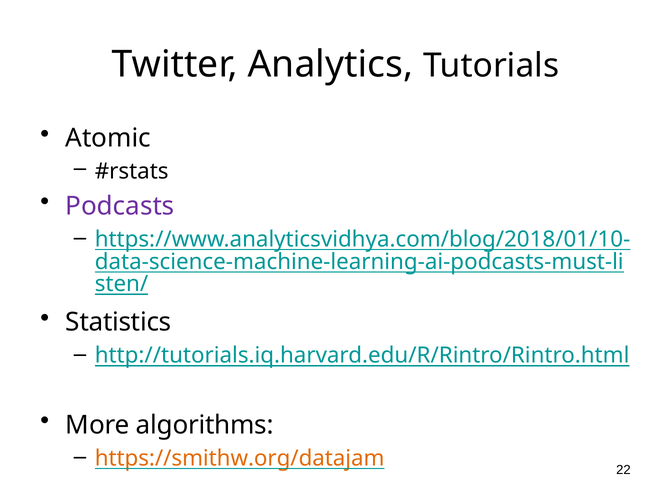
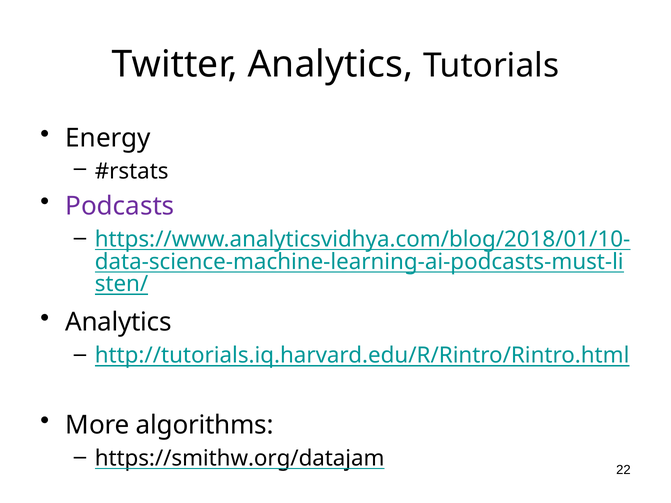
Atomic: Atomic -> Energy
Statistics at (118, 322): Statistics -> Analytics
https://smithw.org/datajam colour: orange -> black
